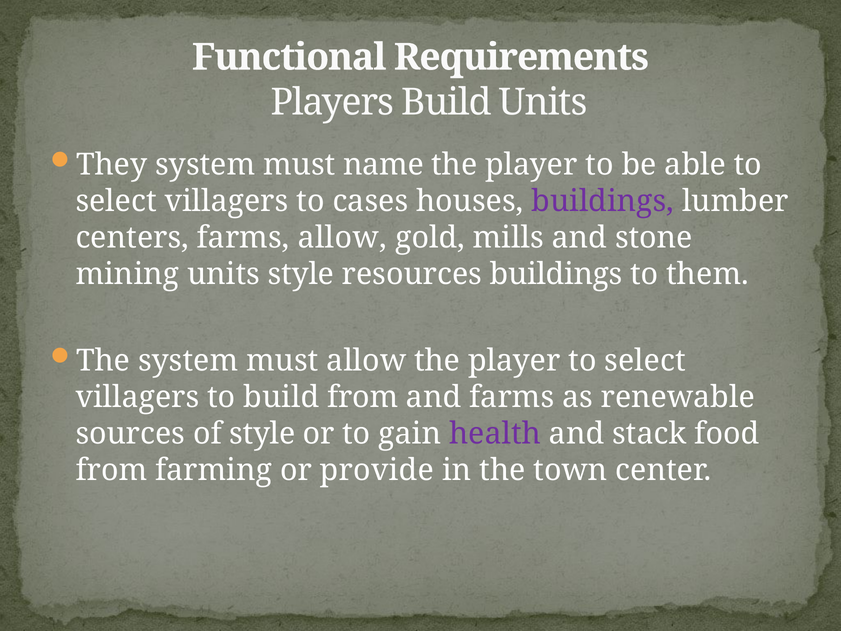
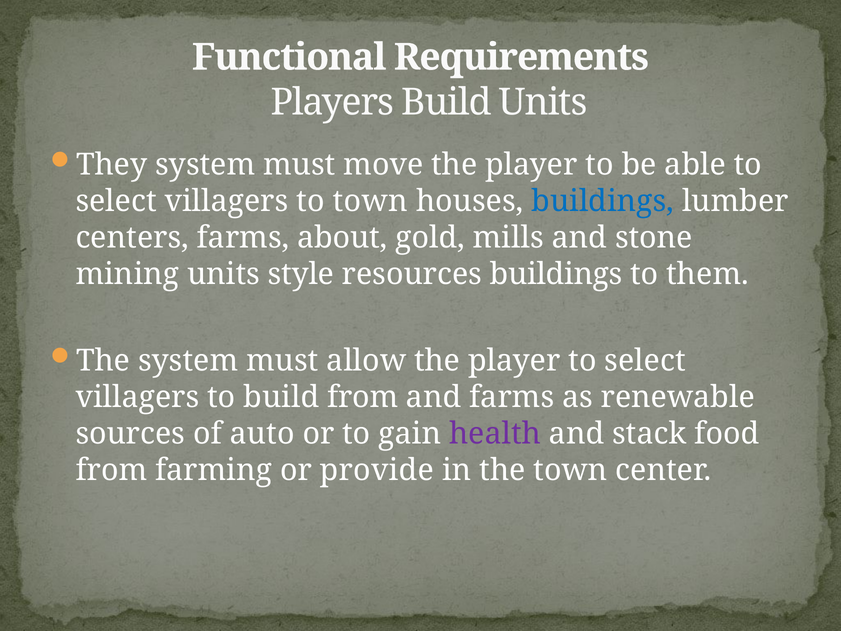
name: name -> move
to cases: cases -> town
buildings at (603, 201) colour: purple -> blue
farms allow: allow -> about
of style: style -> auto
